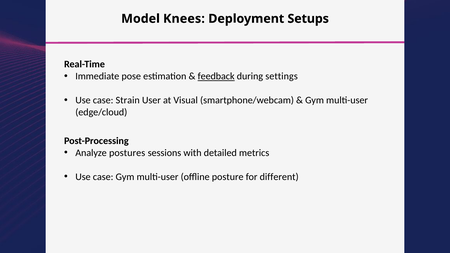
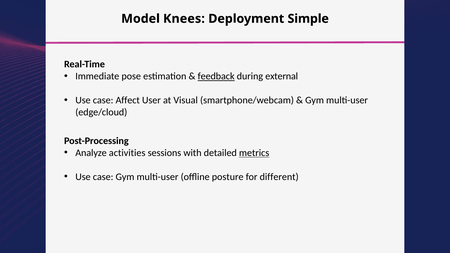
Setups: Setups -> Simple
settings: settings -> external
Strain: Strain -> Affect
postures: postures -> activities
metrics underline: none -> present
